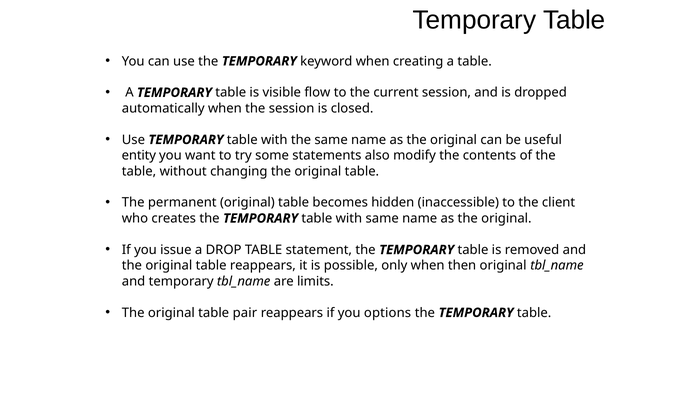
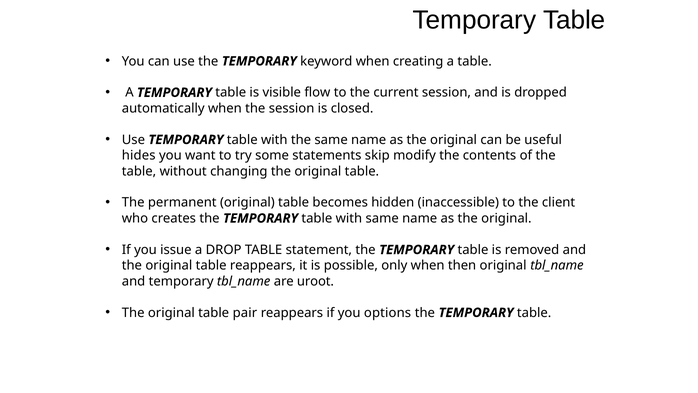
entity: entity -> hides
also: also -> skip
limits: limits -> uroot
